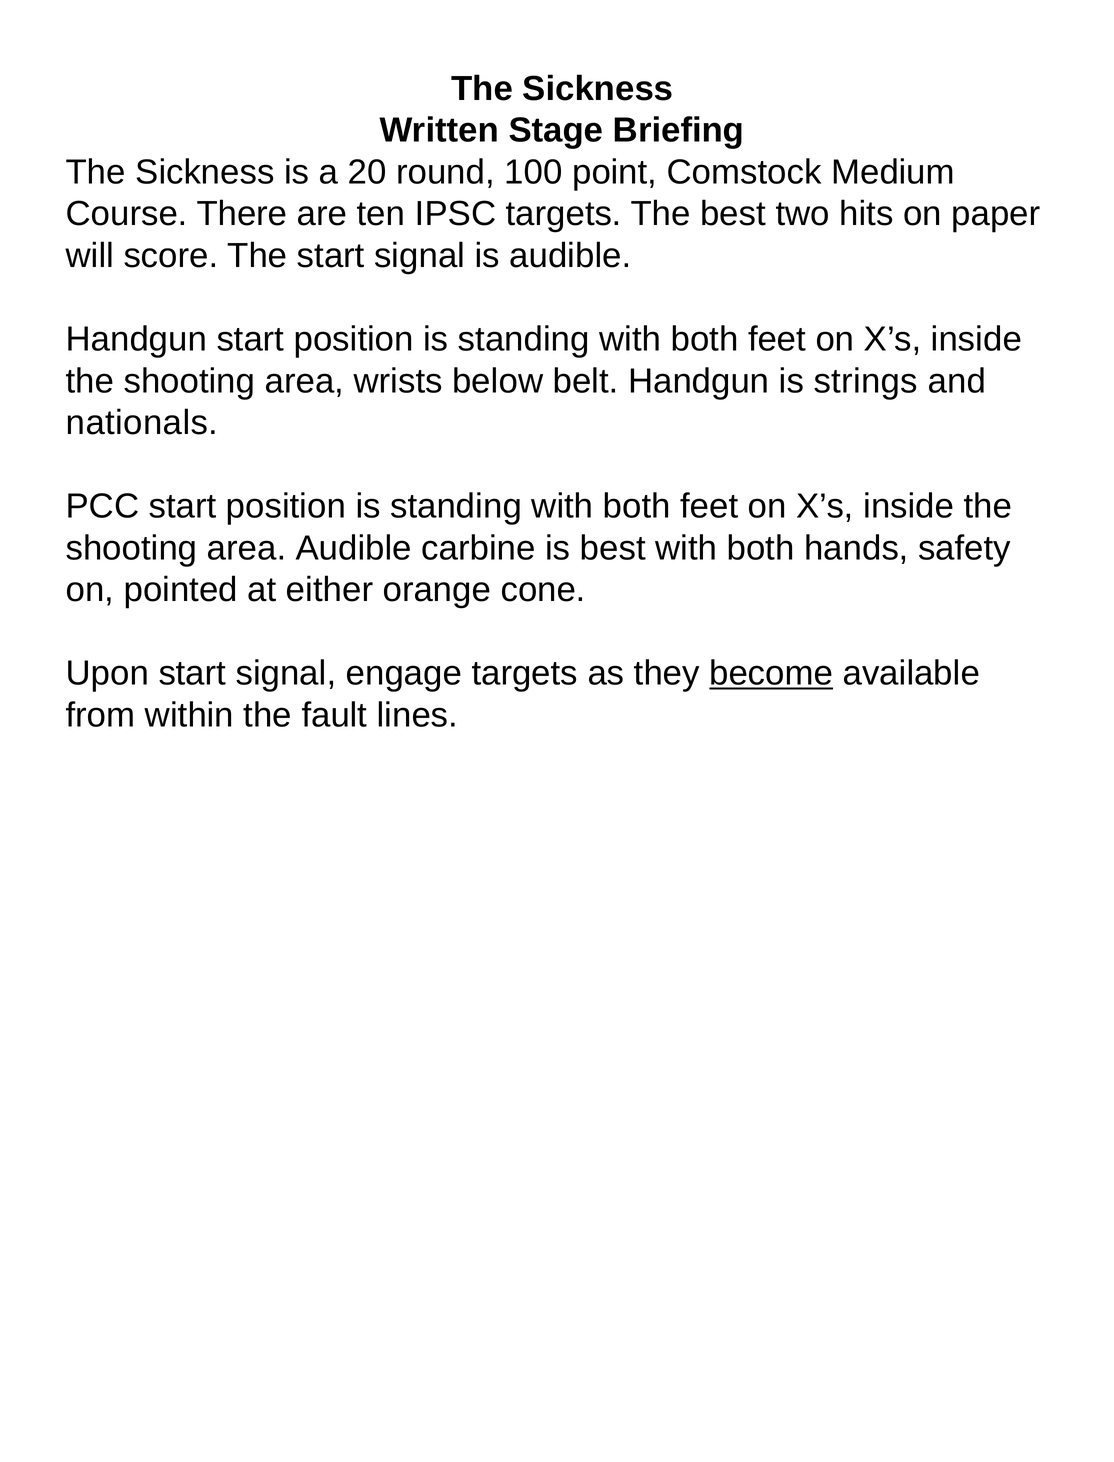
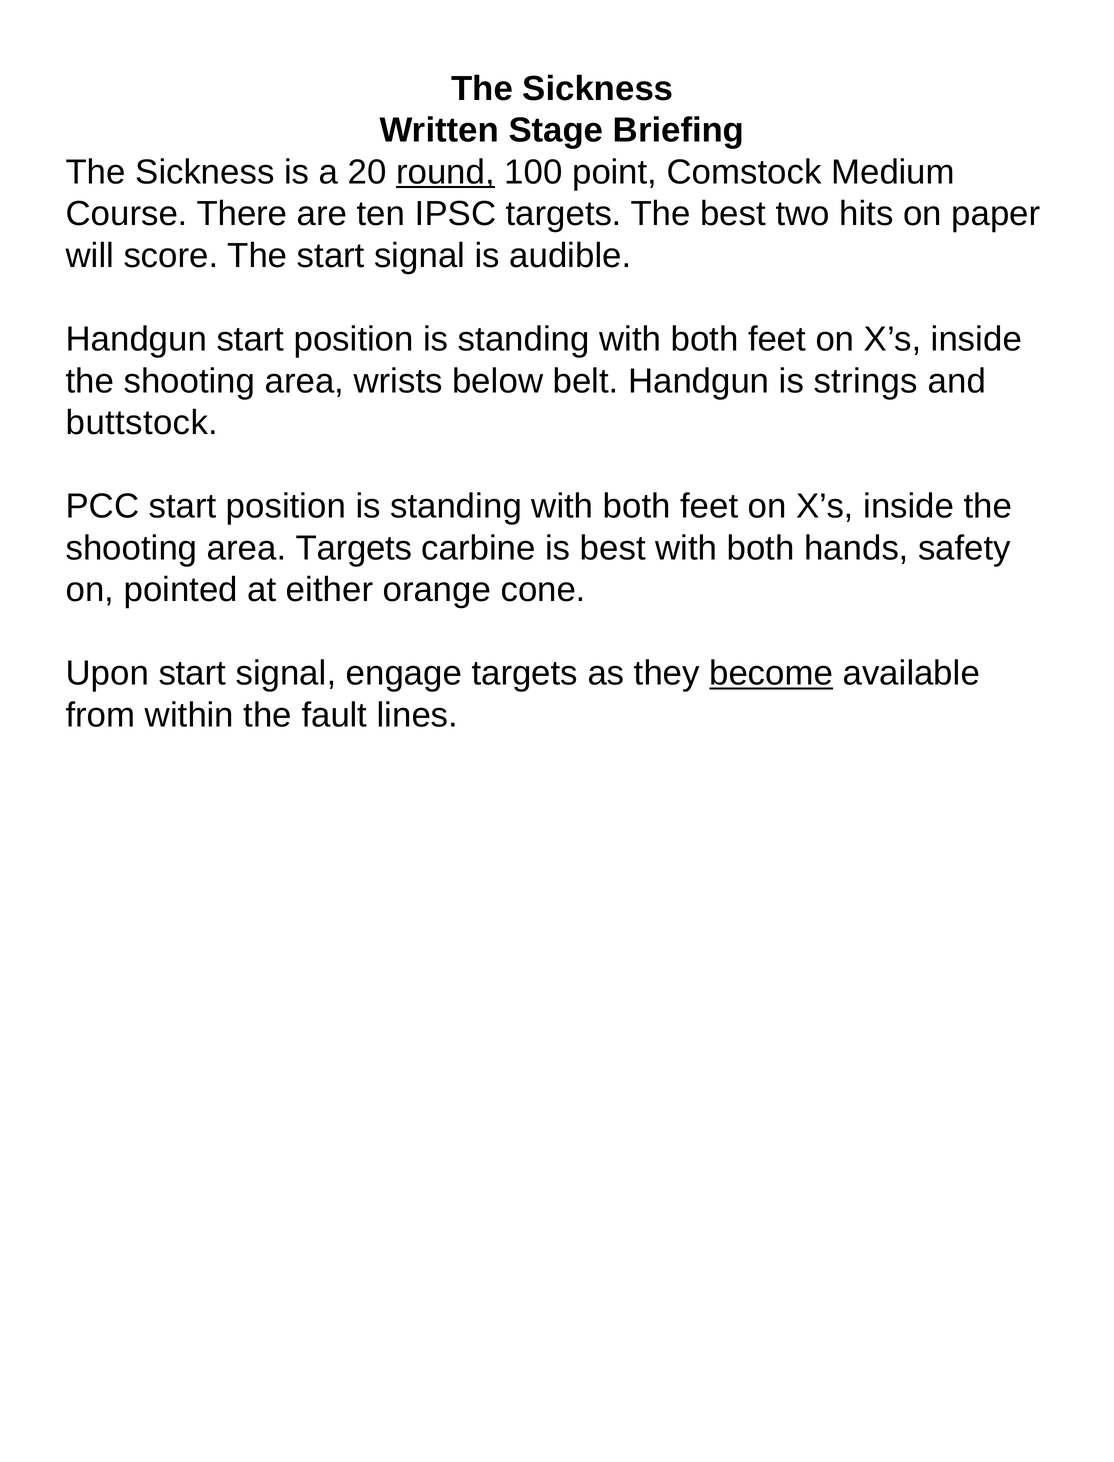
round underline: none -> present
nationals: nationals -> buttstock
area Audible: Audible -> Targets
